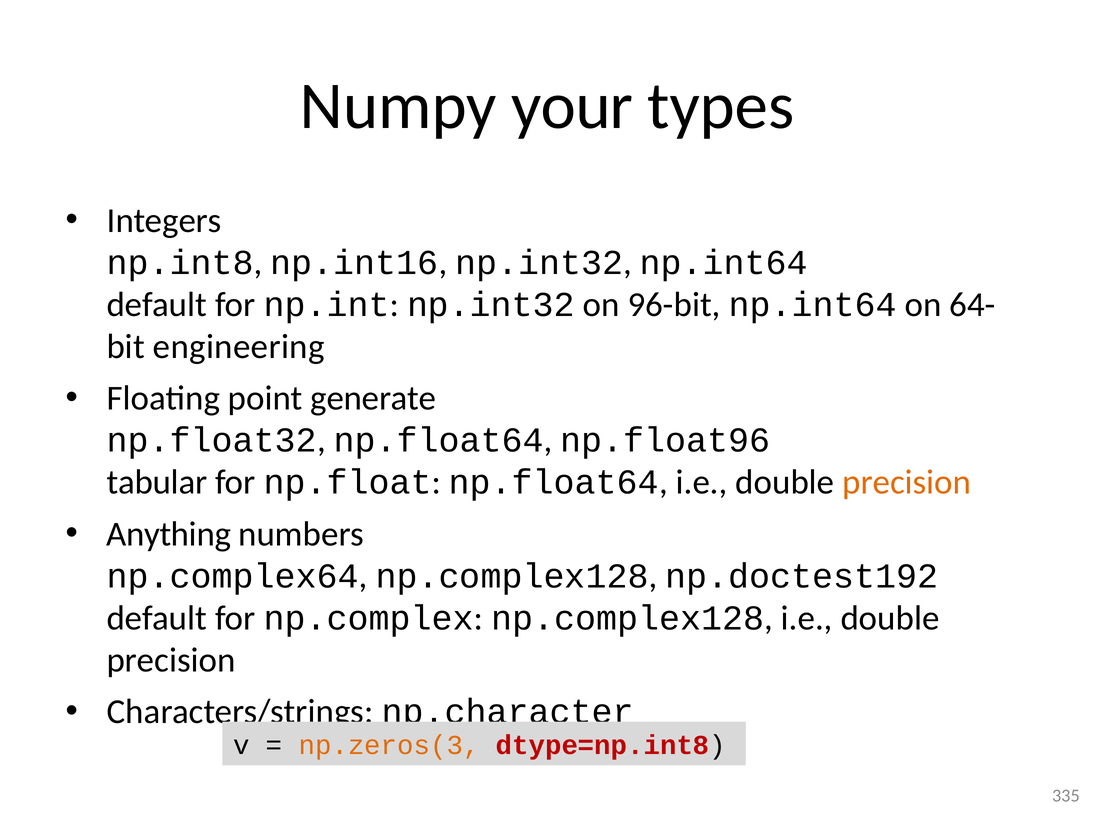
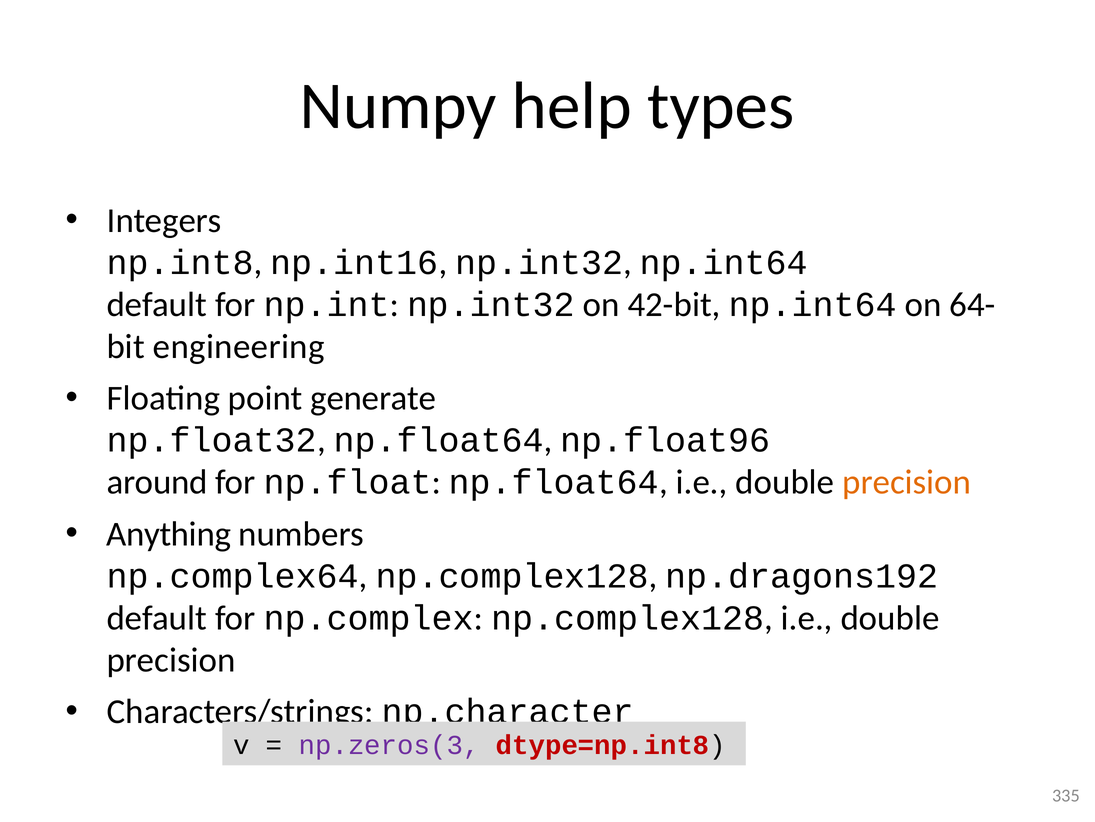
your: your -> help
96-bit: 96-bit -> 42-bit
tabular: tabular -> around
np.doctest192: np.doctest192 -> np.dragons192
np.zeros(3 colour: orange -> purple
